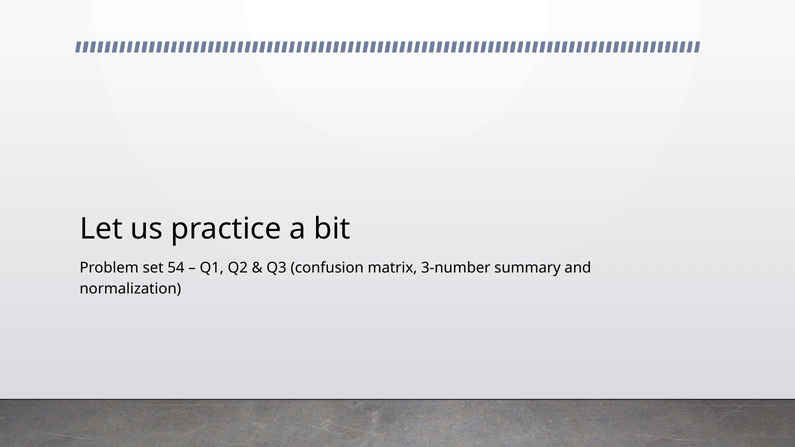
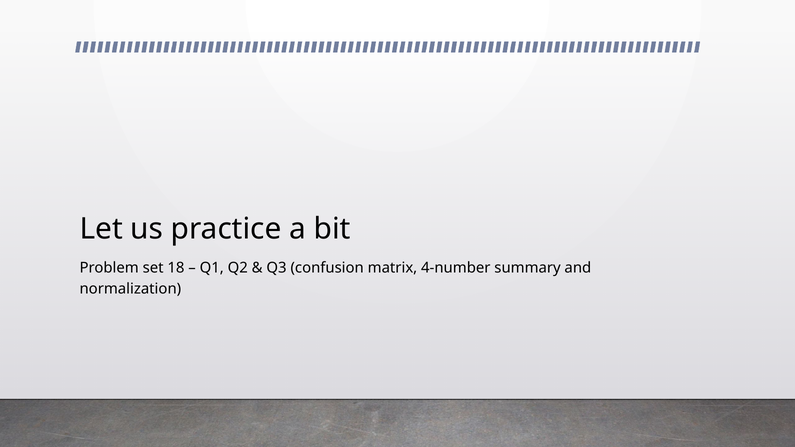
54: 54 -> 18
3-number: 3-number -> 4-number
